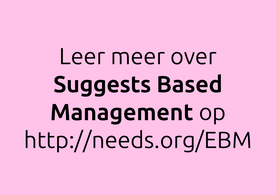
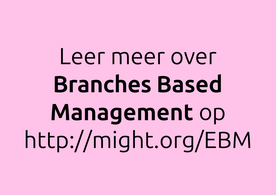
Suggests: Suggests -> Branches
http://needs.org/EBM: http://needs.org/EBM -> http://might.org/EBM
